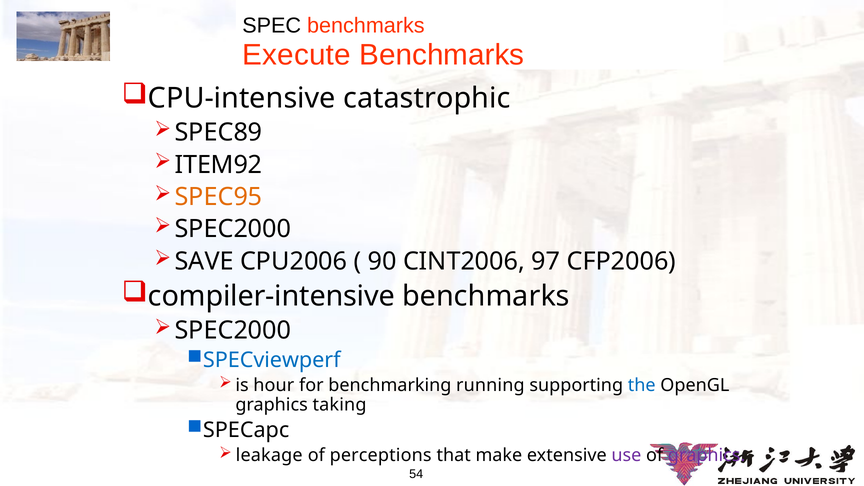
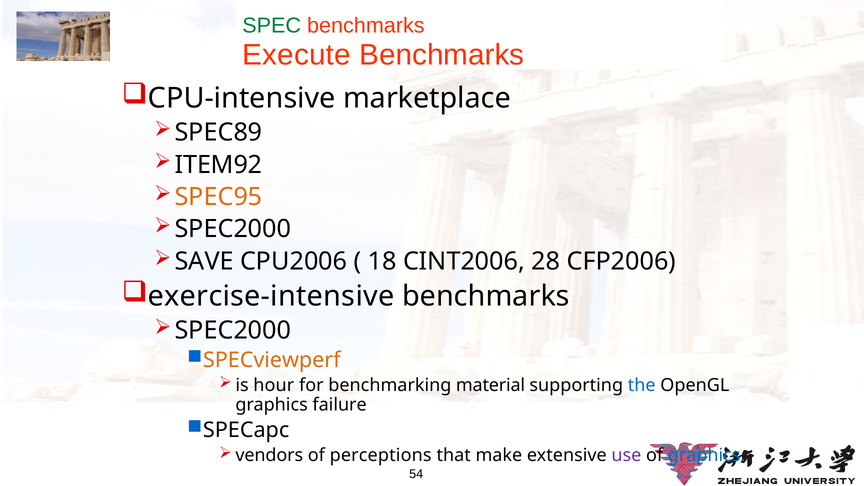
SPEC colour: black -> green
catastrophic: catastrophic -> marketplace
90: 90 -> 18
97: 97 -> 28
compiler-intensive: compiler-intensive -> exercise-intensive
SPECviewperf colour: blue -> orange
running: running -> material
taking: taking -> failure
leakage: leakage -> vendors
graphics at (707, 455) colour: purple -> blue
